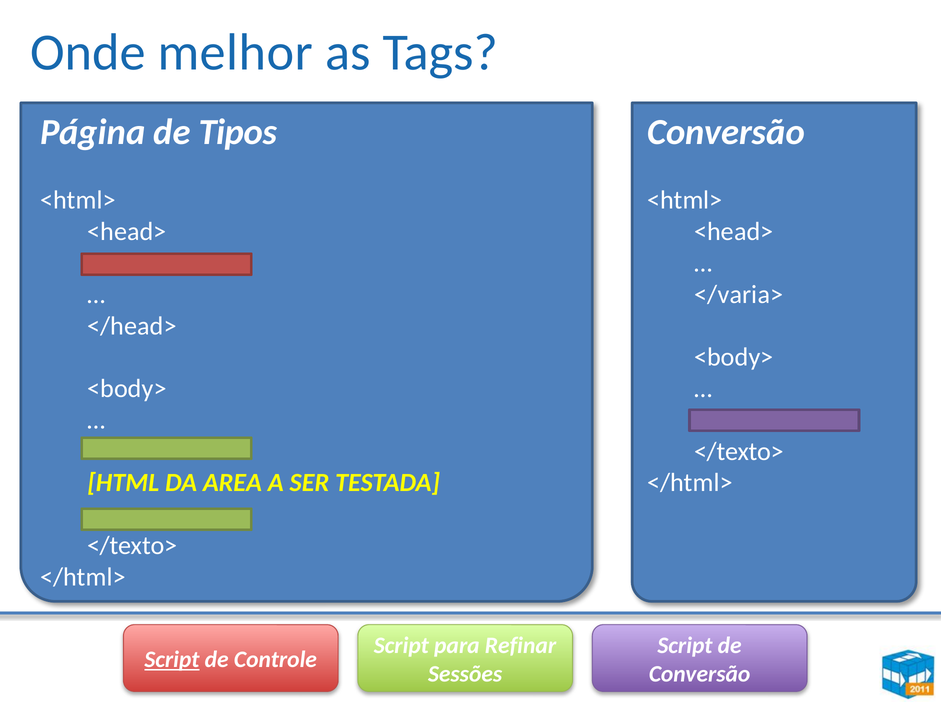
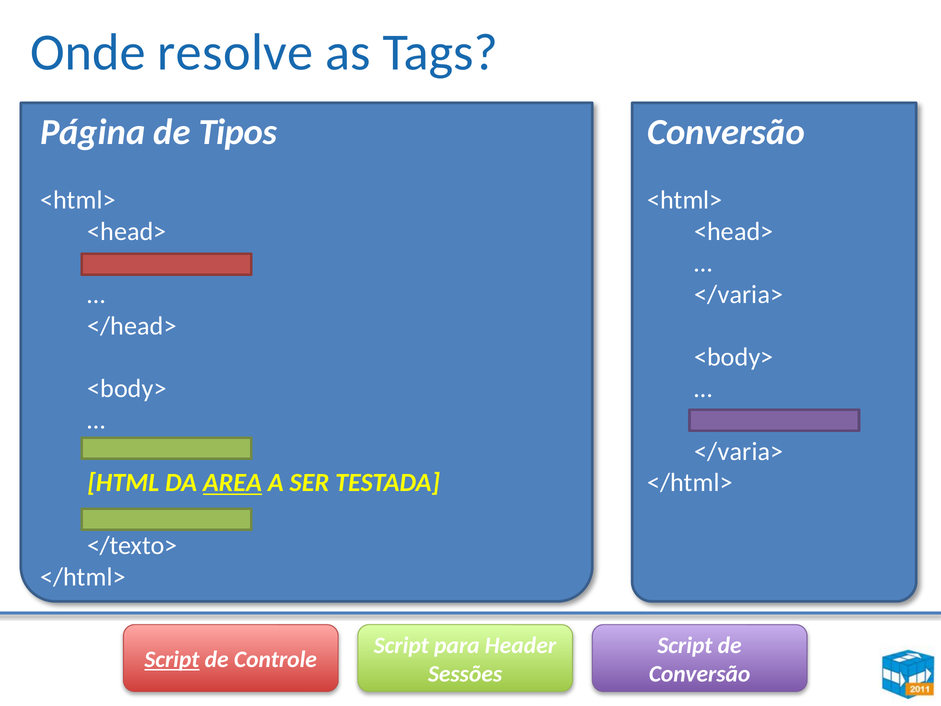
melhor: melhor -> resolve
</texto> at (739, 451): </texto> -> </varia>
AREA underline: none -> present
Refinar: Refinar -> Header
